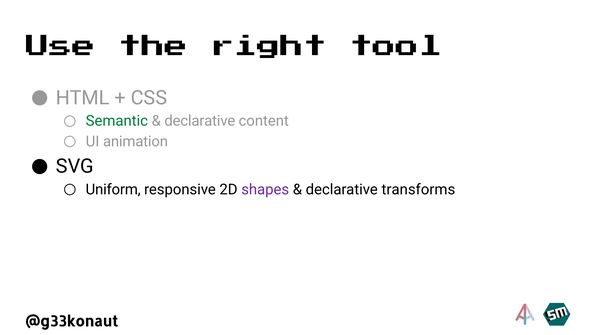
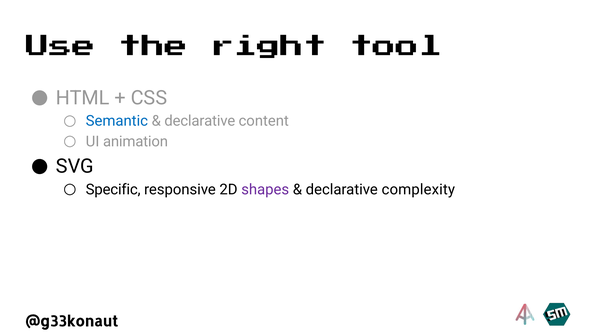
Semantic colour: green -> blue
Uniform: Uniform -> Specific
transforms: transforms -> complexity
